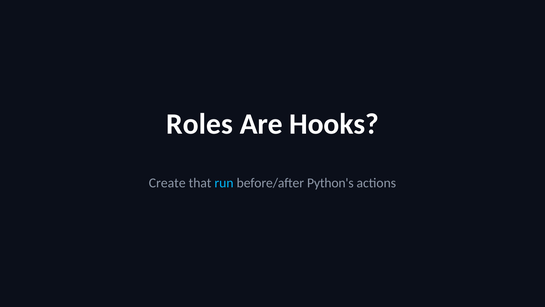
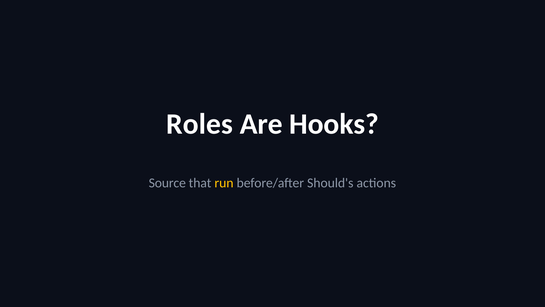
Create: Create -> Source
run colour: light blue -> yellow
Python's: Python's -> Should's
